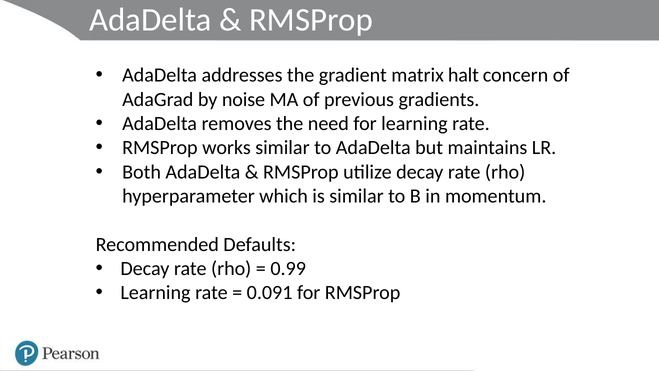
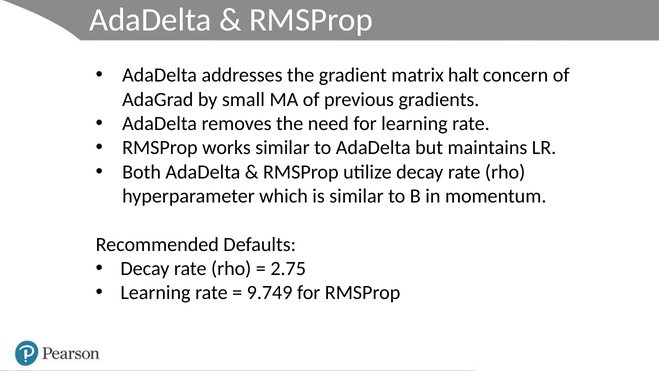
noise: noise -> small
0.99: 0.99 -> 2.75
0.091: 0.091 -> 9.749
